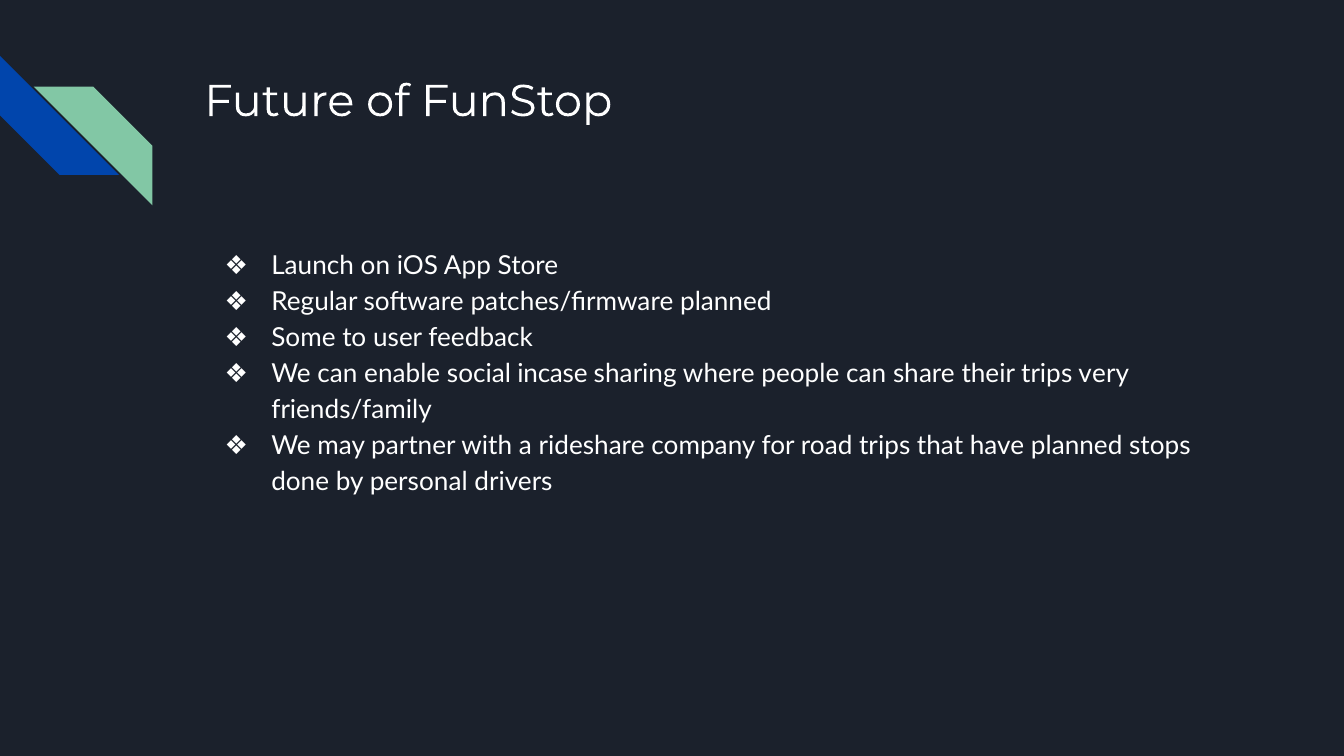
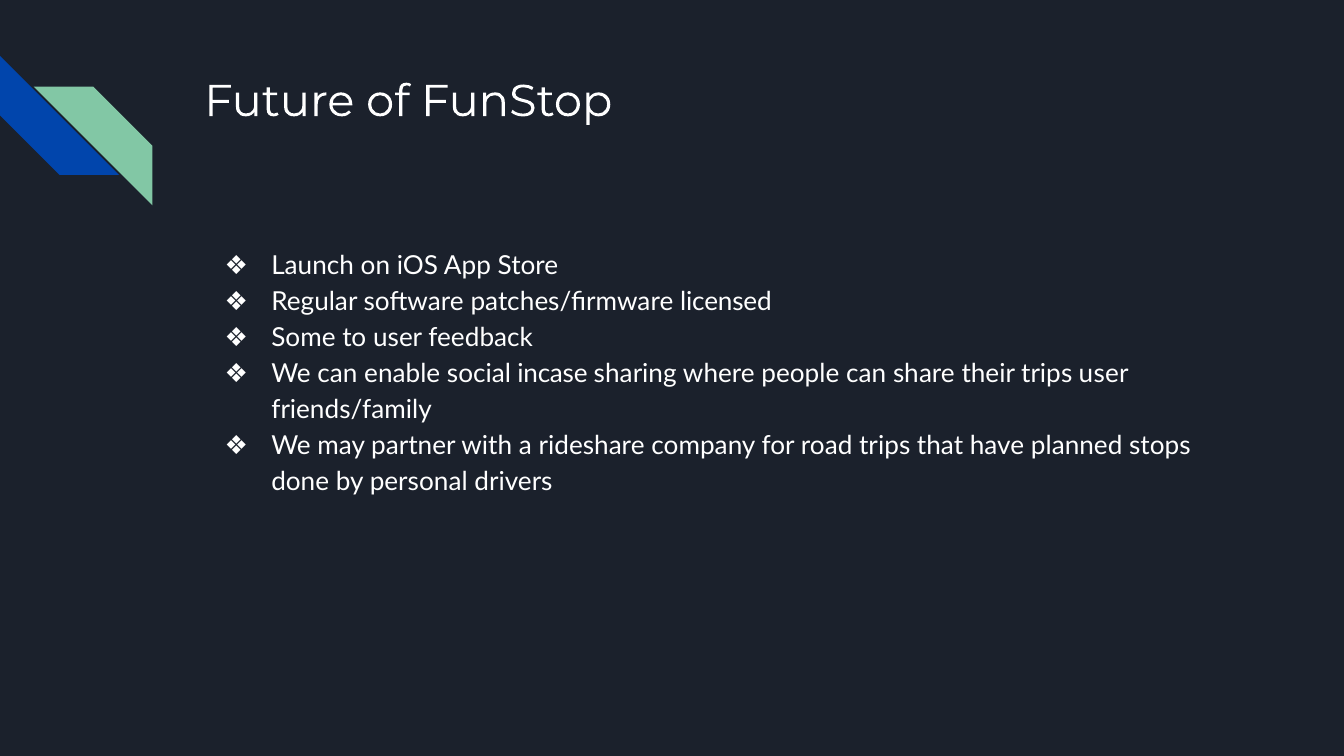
patches/firmware planned: planned -> licensed
trips very: very -> user
